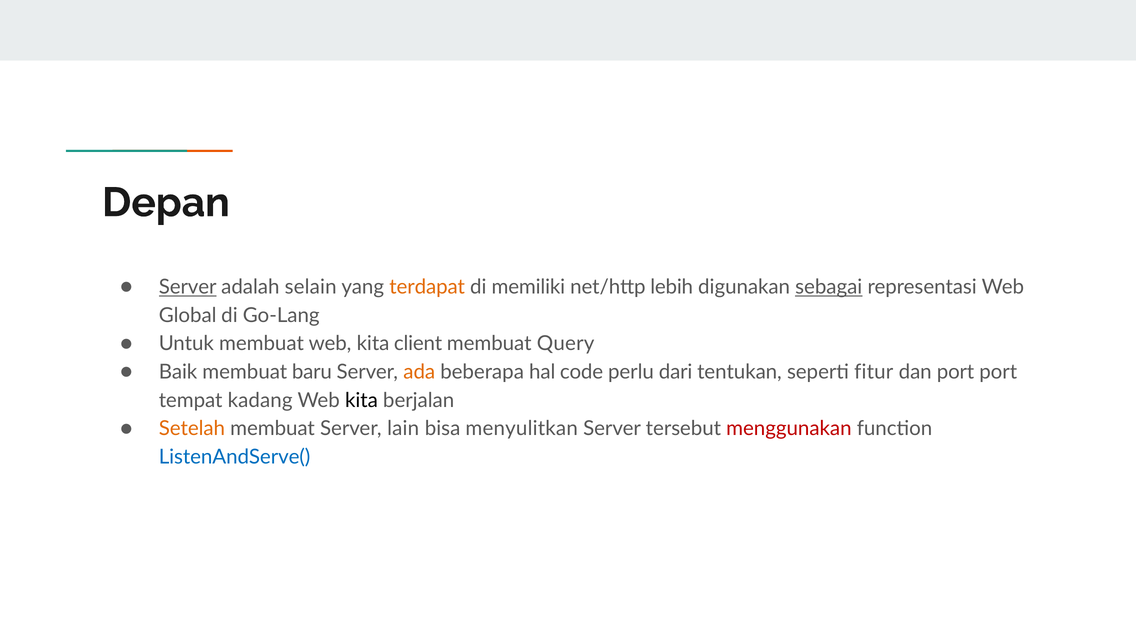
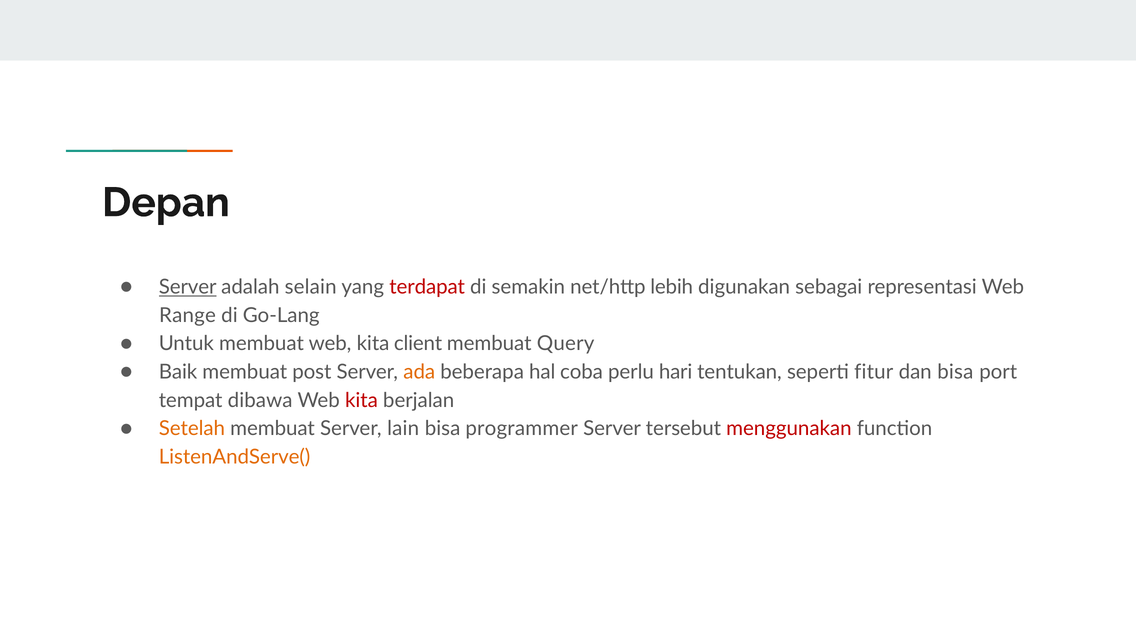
terdapat colour: orange -> red
memiliki: memiliki -> semakin
sebagai underline: present -> none
Global: Global -> Range
baru: baru -> post
code: code -> coba
dari: dari -> hari
dan port: port -> bisa
kadang: kadang -> dibawa
kita at (361, 400) colour: black -> red
menyulitkan: menyulitkan -> programmer
ListenAndServe( colour: blue -> orange
